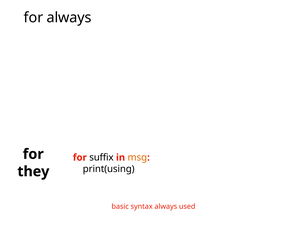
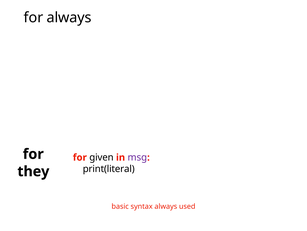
suffix: suffix -> given
msg colour: orange -> purple
print(using: print(using -> print(literal
